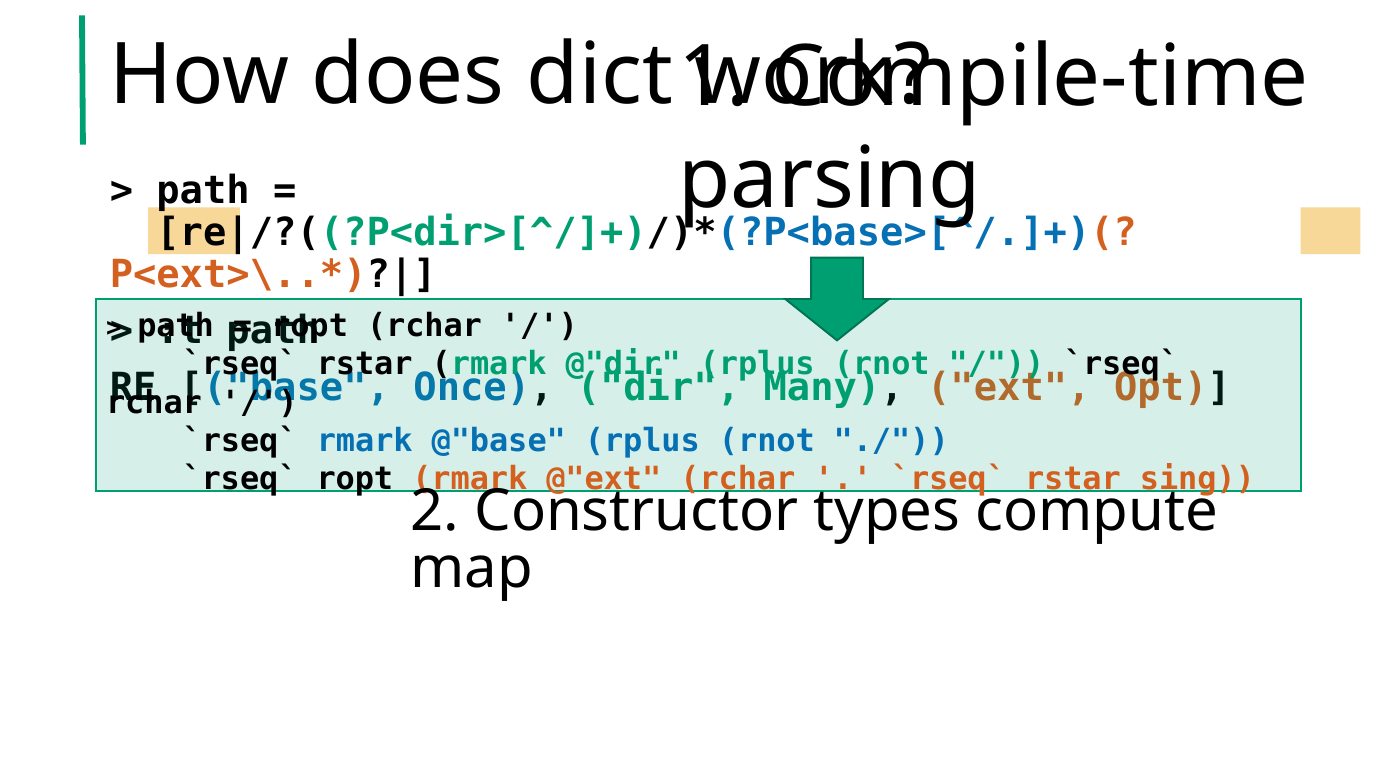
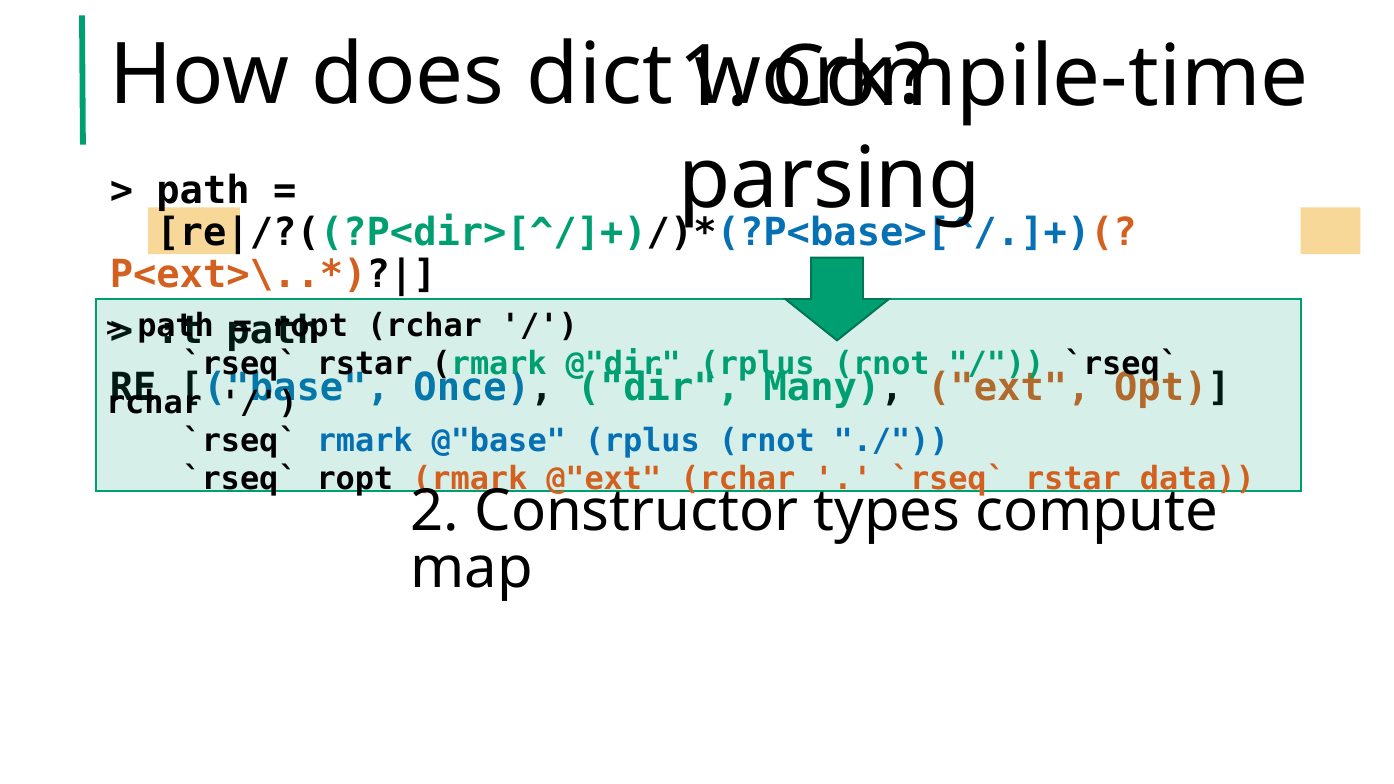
sing: sing -> data
